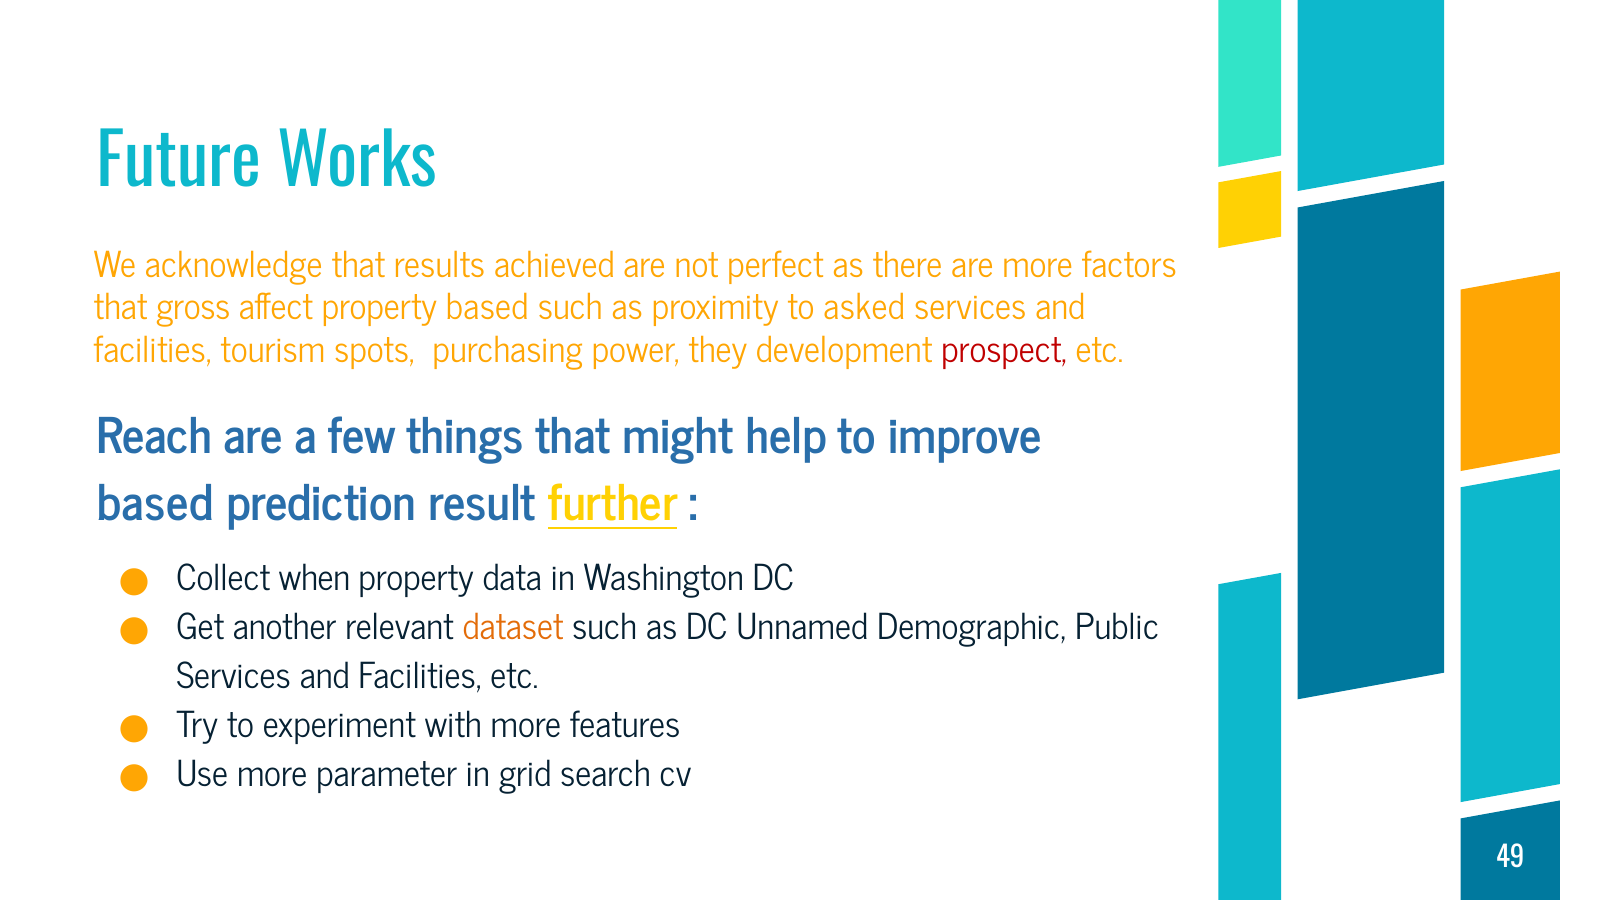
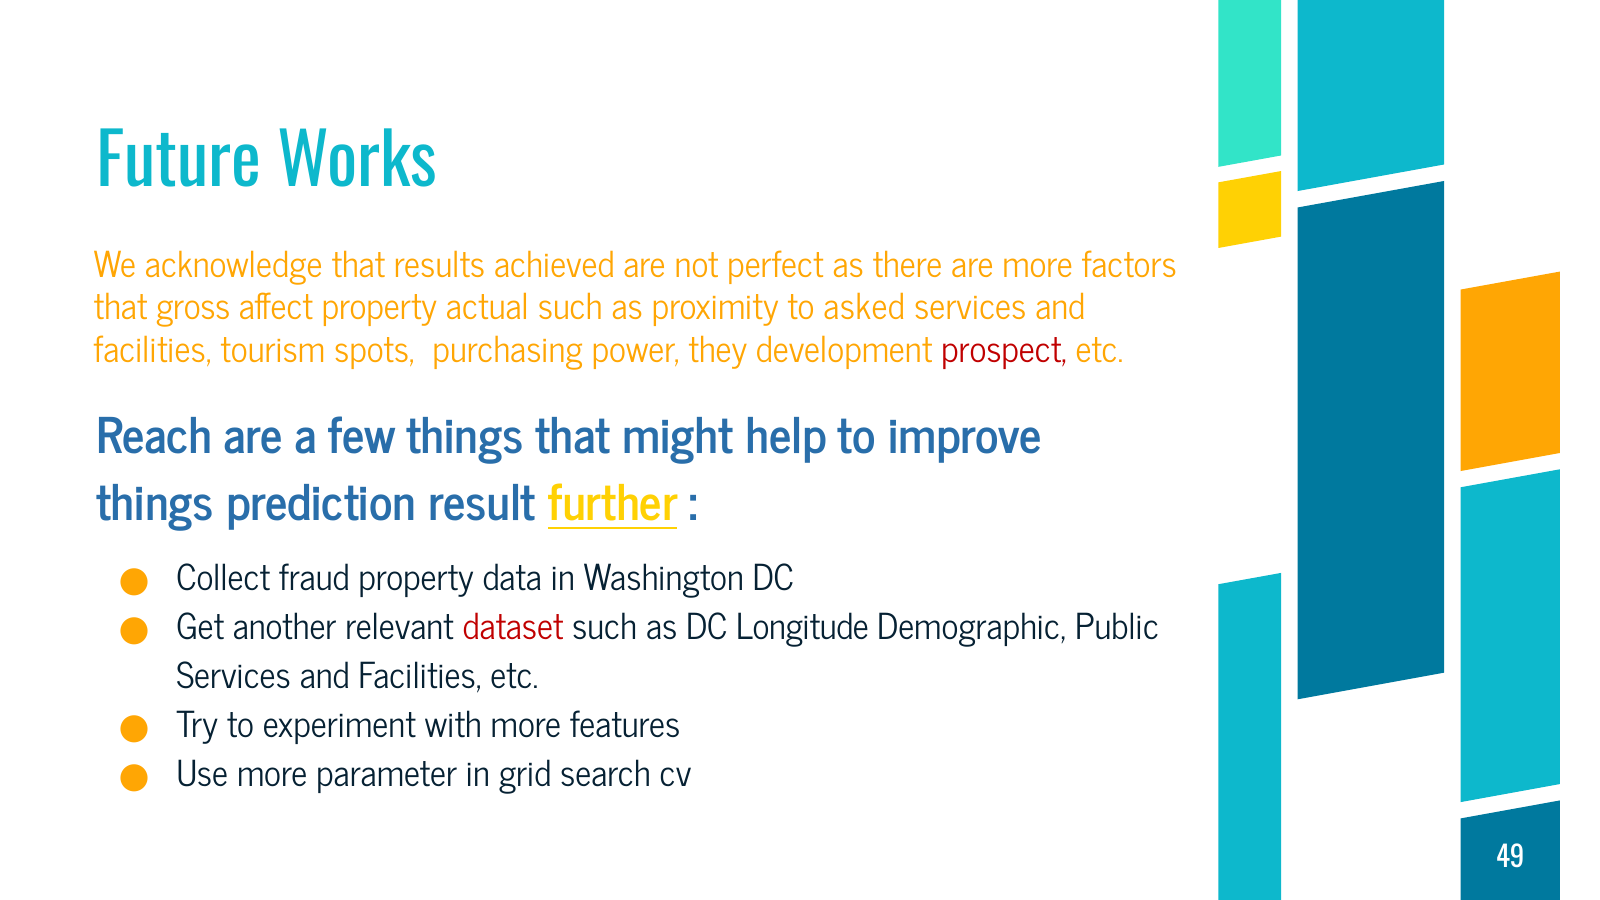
property based: based -> actual
based at (155, 505): based -> things
when: when -> fraud
dataset colour: orange -> red
Unnamed: Unnamed -> Longitude
